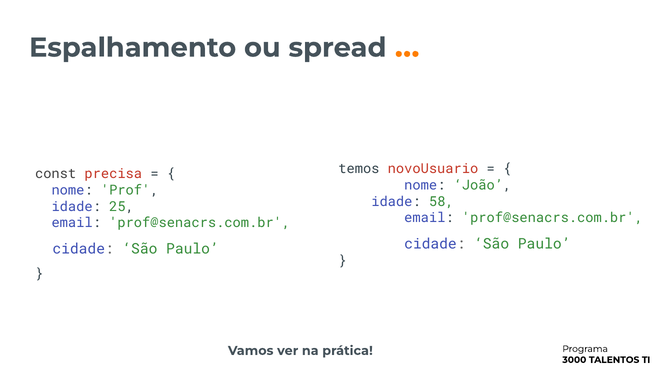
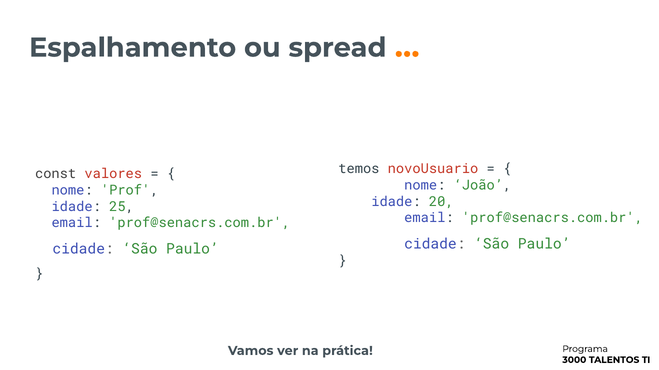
precisa: precisa -> valores
58: 58 -> 20
